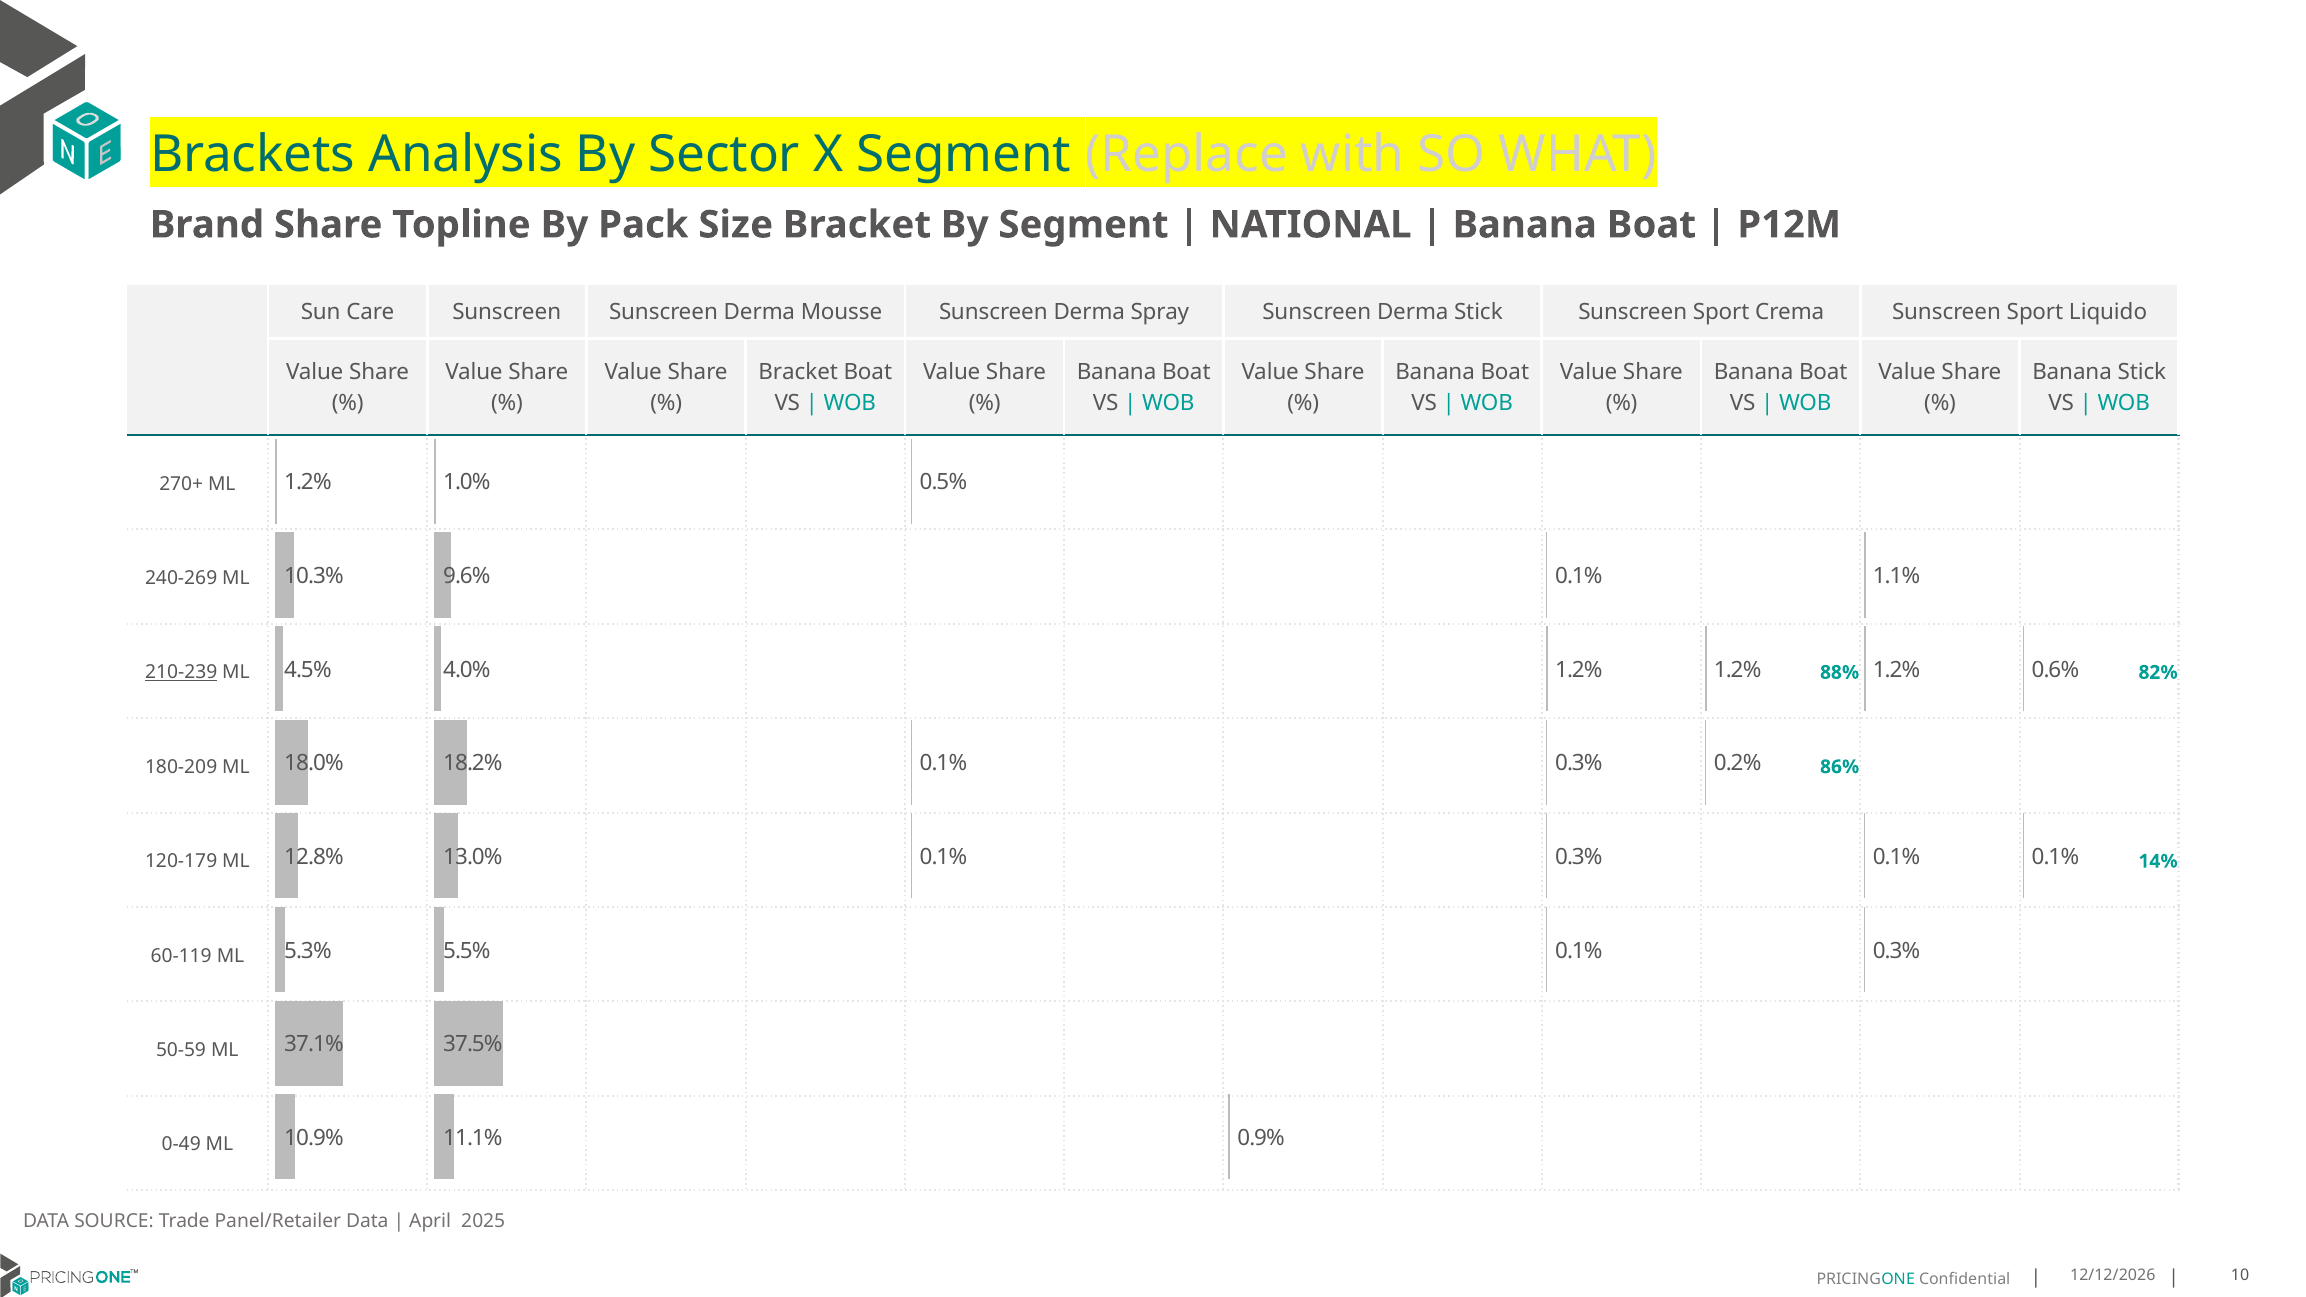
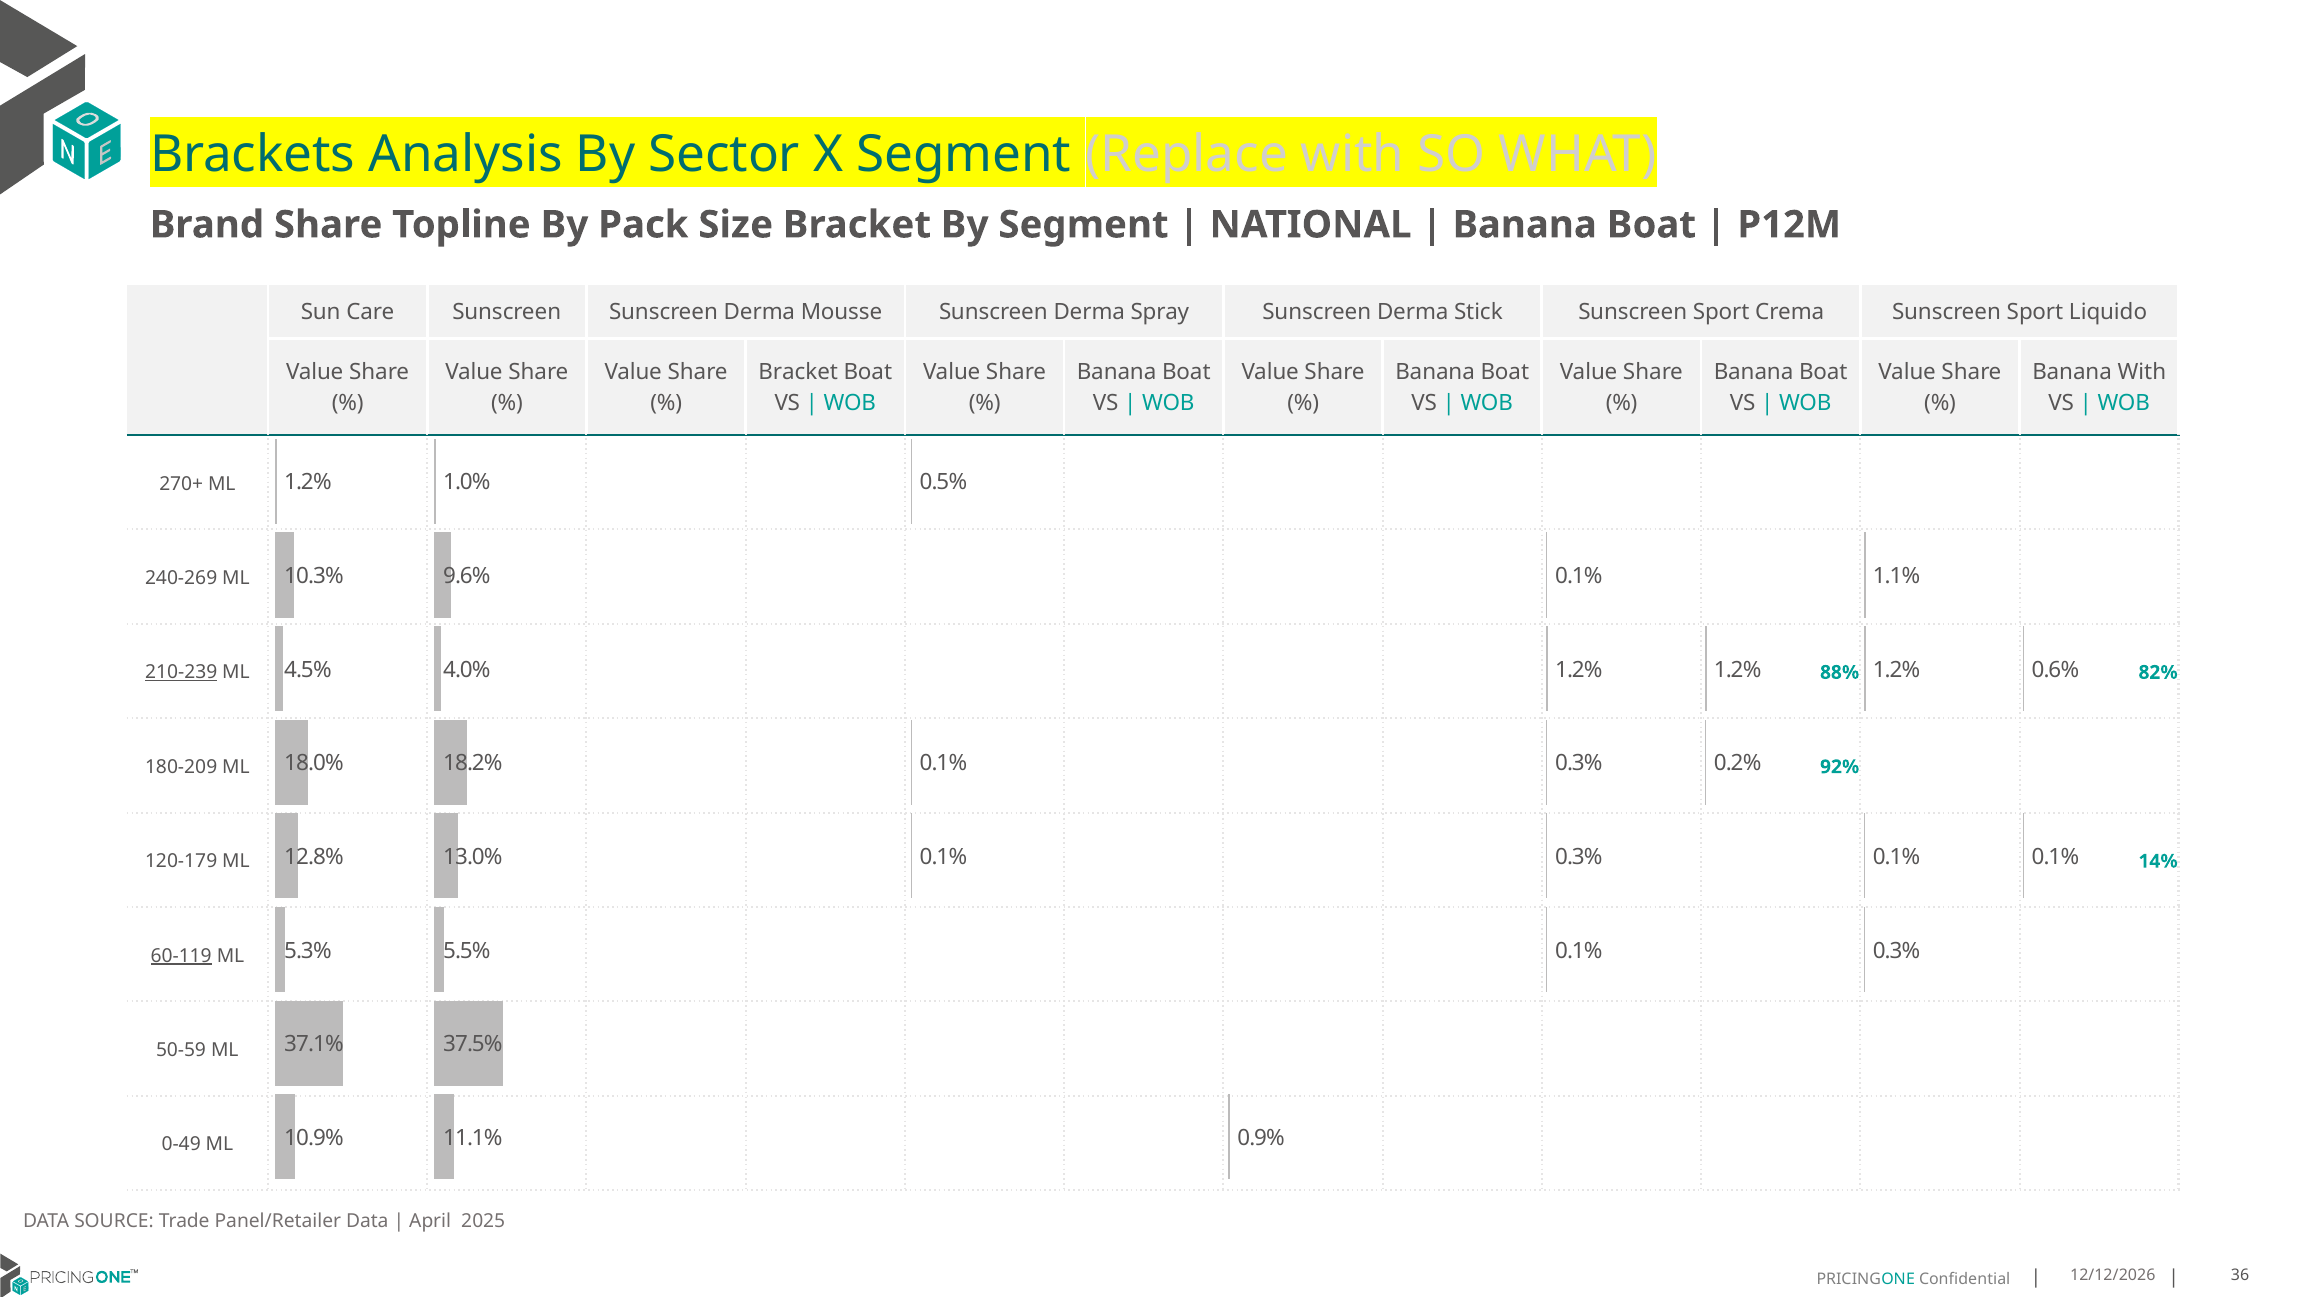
Banana Stick: Stick -> With
86%: 86% -> 92%
60-119 underline: none -> present
10: 10 -> 36
